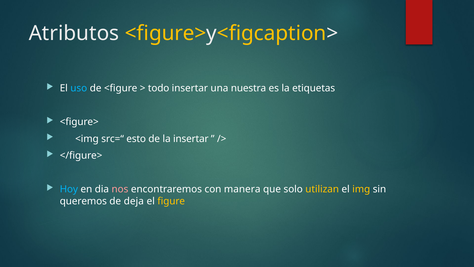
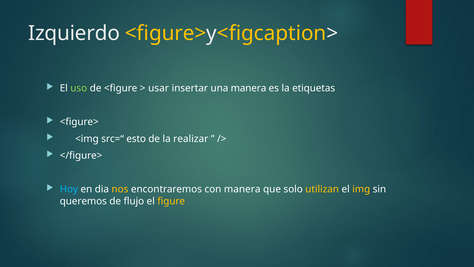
Atributos: Atributos -> Izquierdo
uso colour: light blue -> light green
todo: todo -> usar
una nuestra: nuestra -> manera
la insertar: insertar -> realizar
nos colour: pink -> yellow
deja: deja -> flujo
